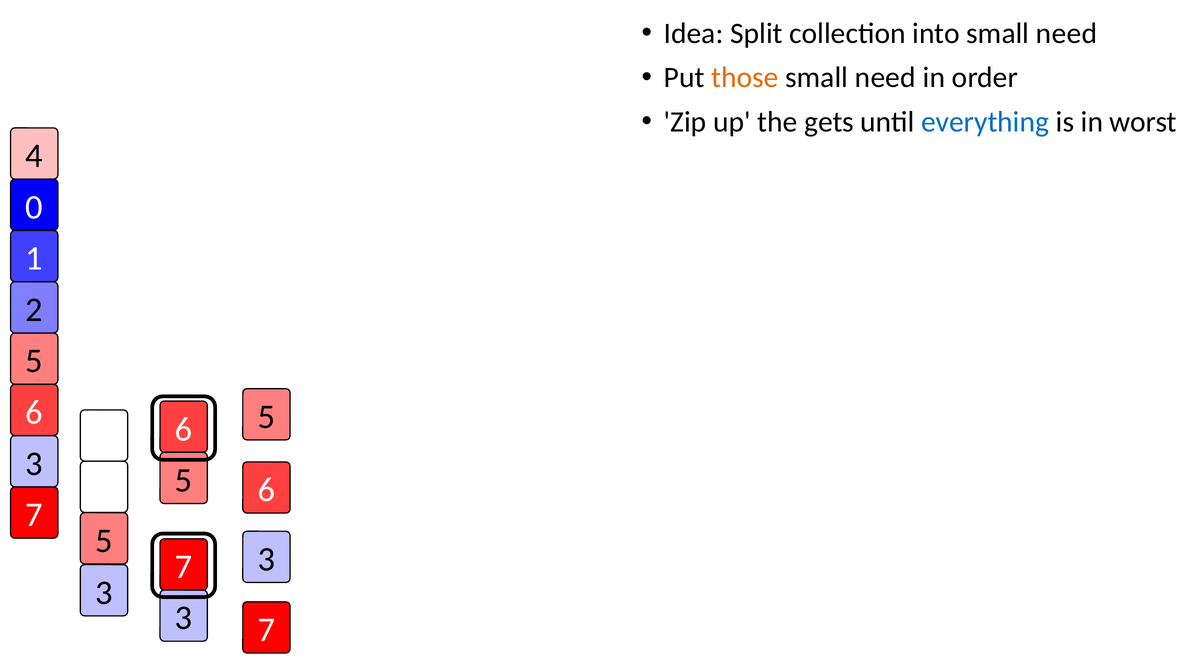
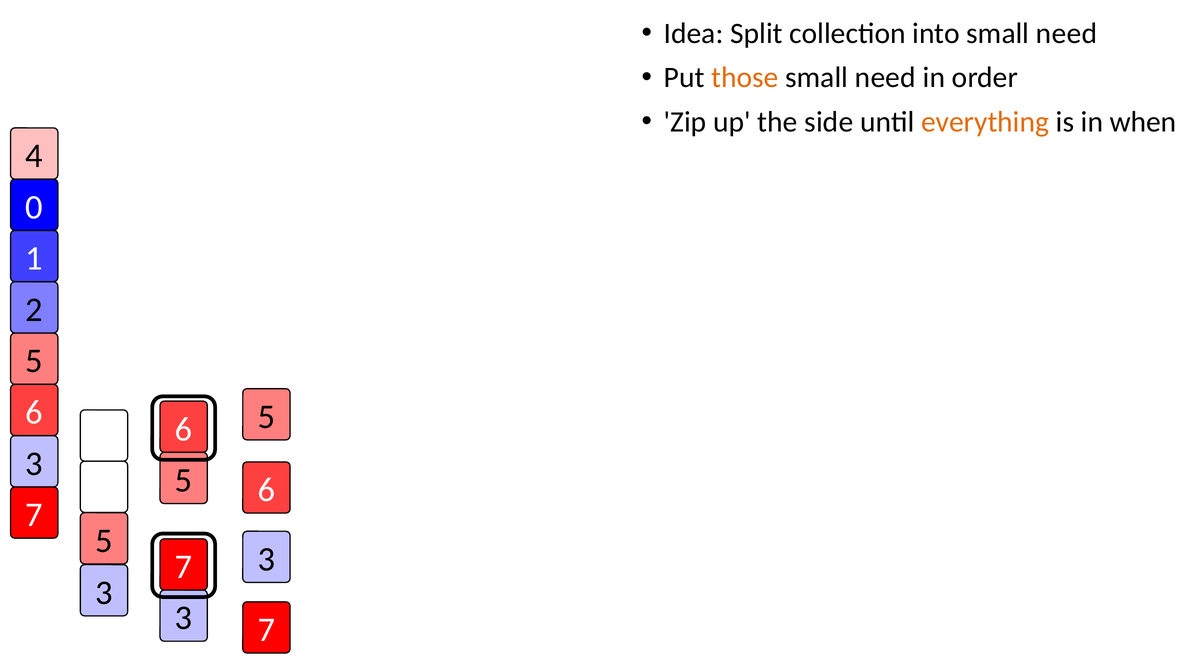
gets: gets -> side
everything colour: blue -> orange
worst: worst -> when
